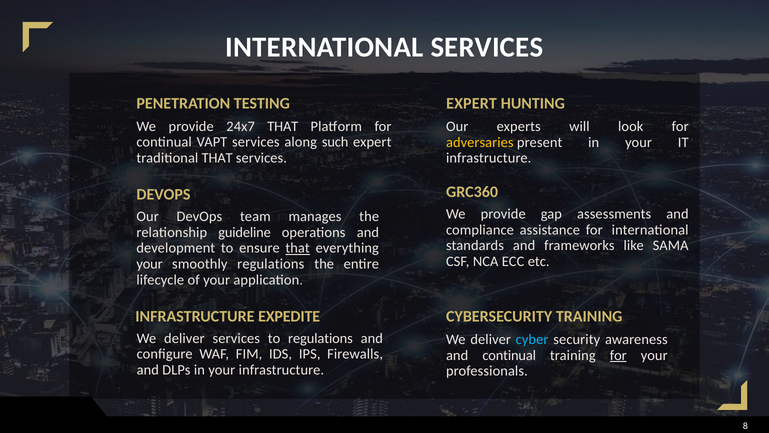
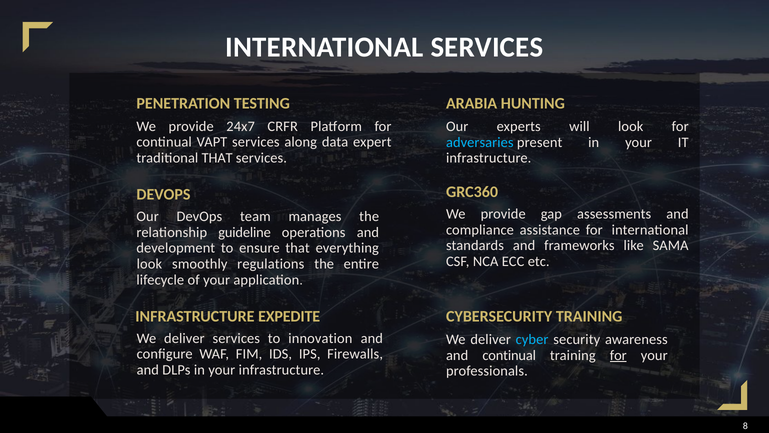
EXPERT at (472, 103): EXPERT -> ARABIA
24x7 THAT: THAT -> CRFR
such: such -> data
adversaries colour: yellow -> light blue
that at (298, 248) underline: present -> none
your at (150, 264): your -> look
to regulations: regulations -> innovation
